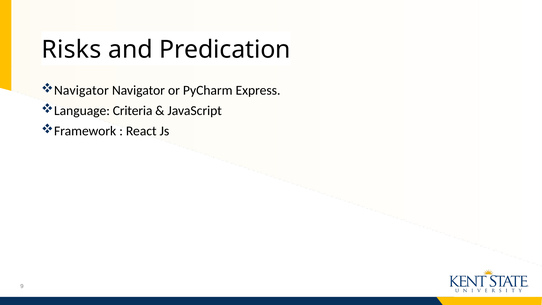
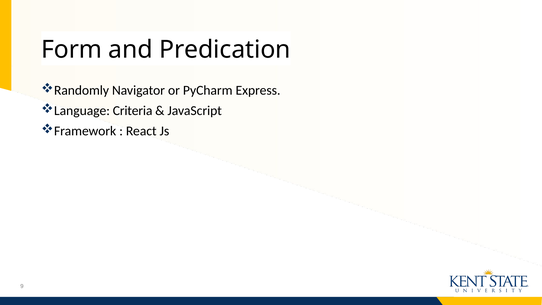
Risks: Risks -> Form
Navigator at (81, 90): Navigator -> Randomly
